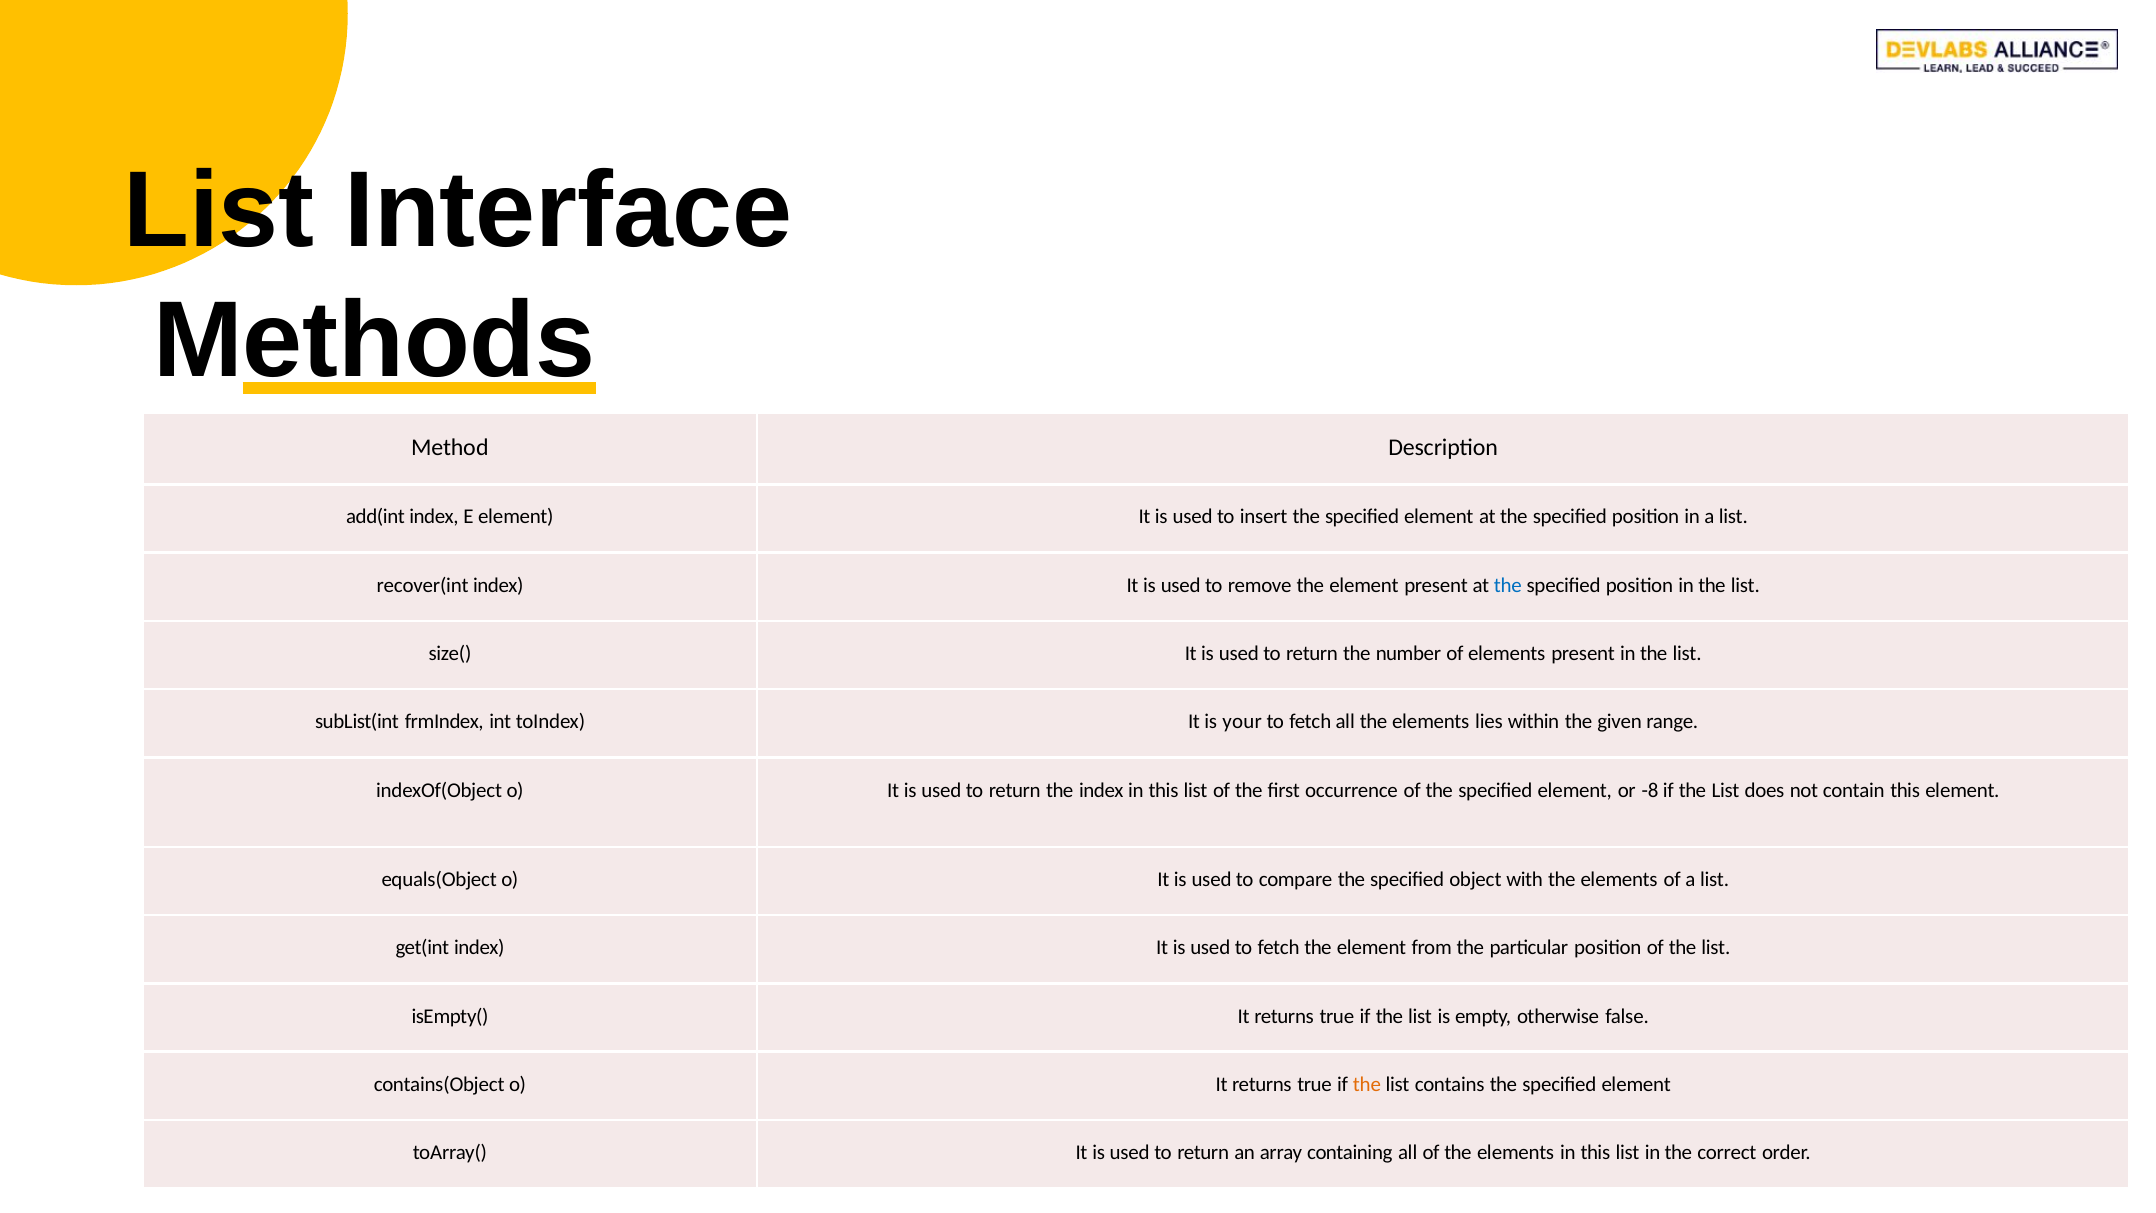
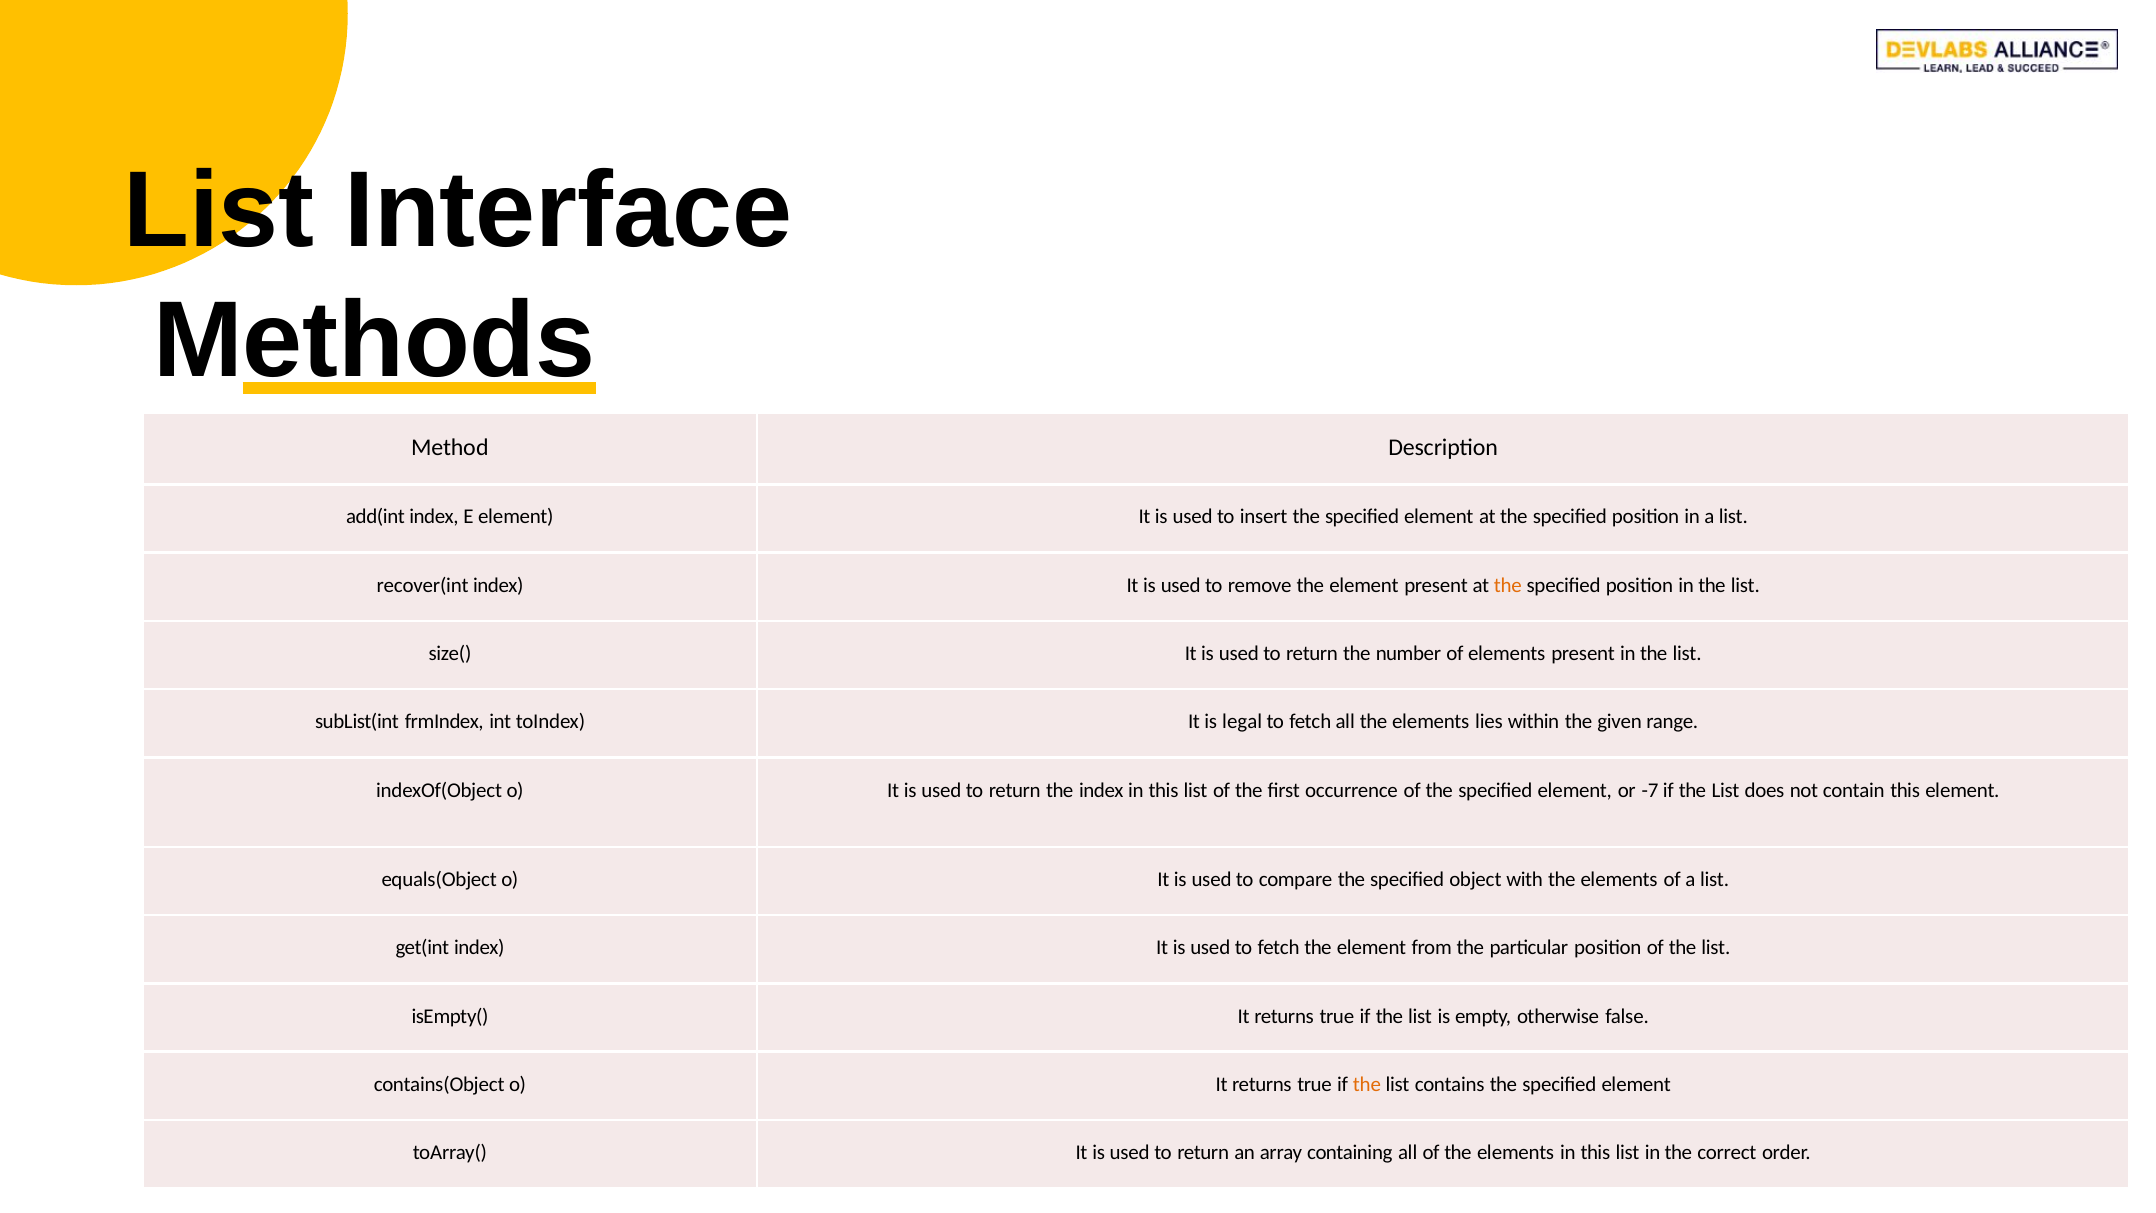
the at (1508, 585) colour: blue -> orange
your: your -> legal
-8: -8 -> -7
